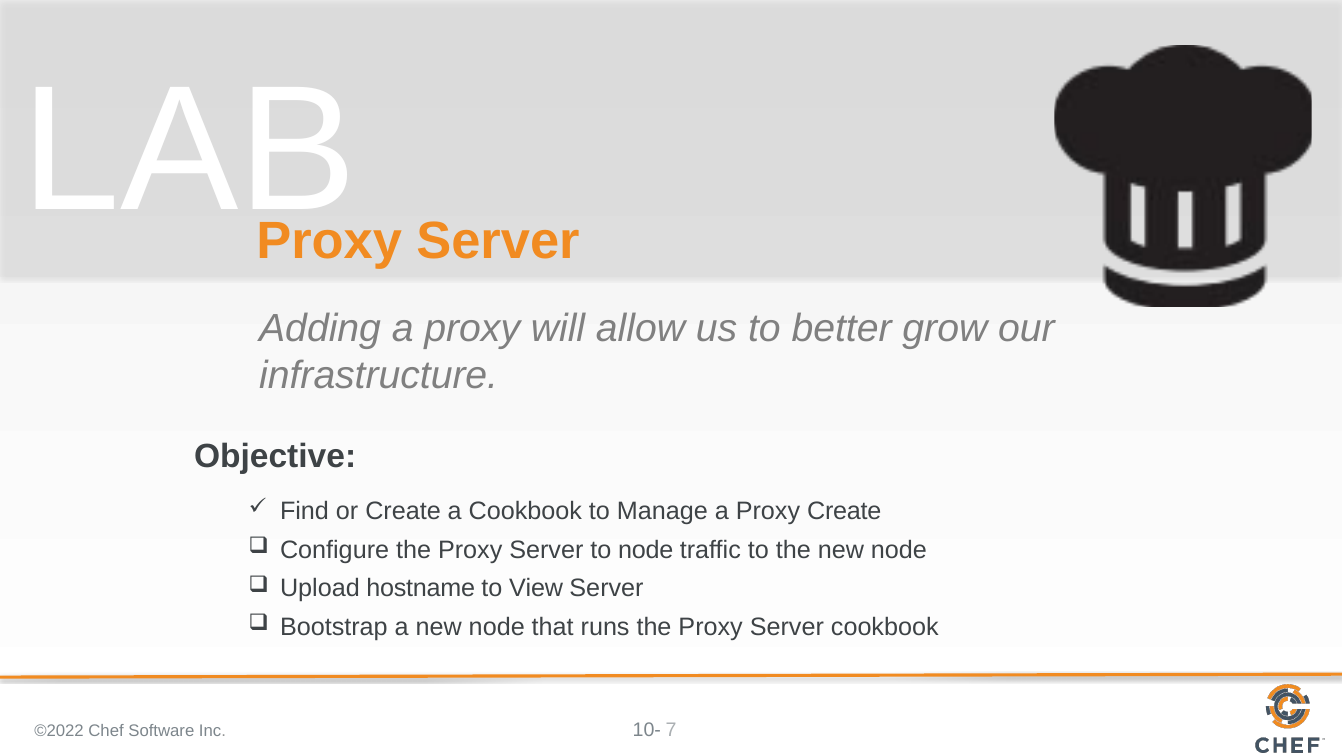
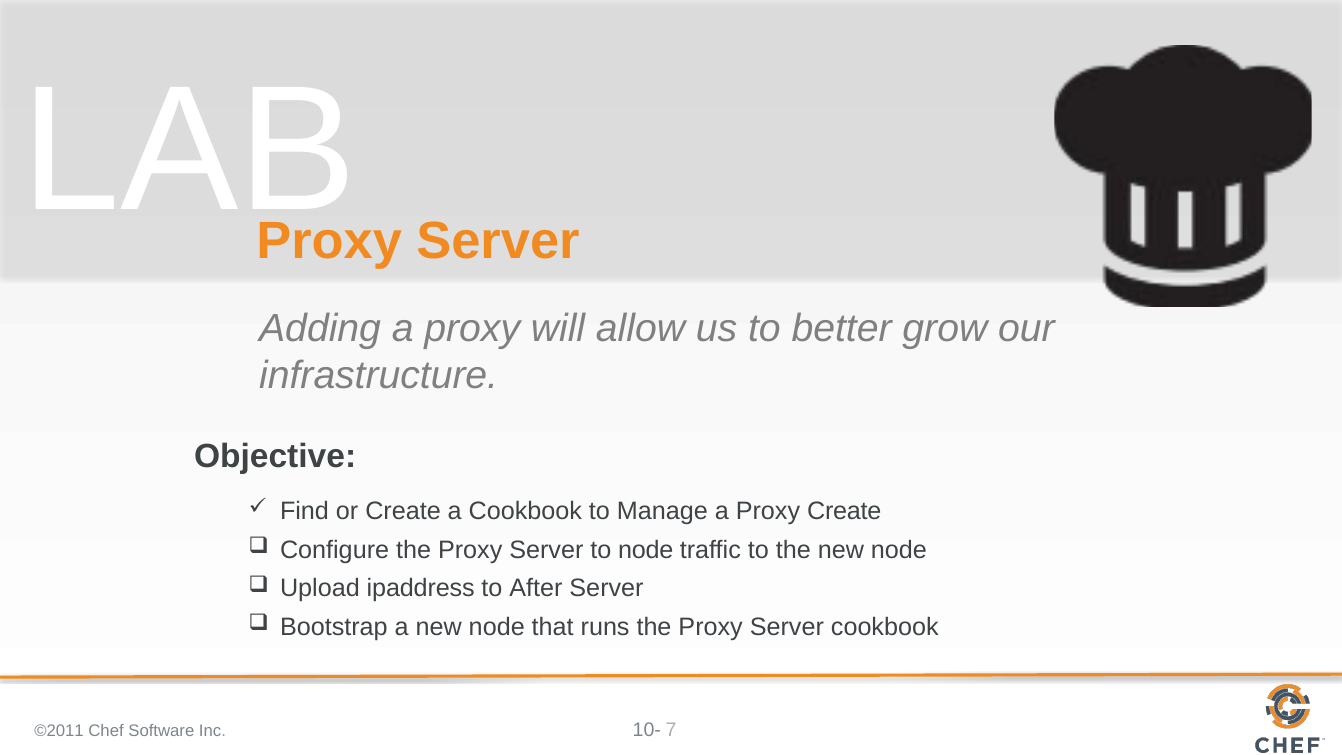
hostname: hostname -> ipaddress
View: View -> After
©2022: ©2022 -> ©2011
